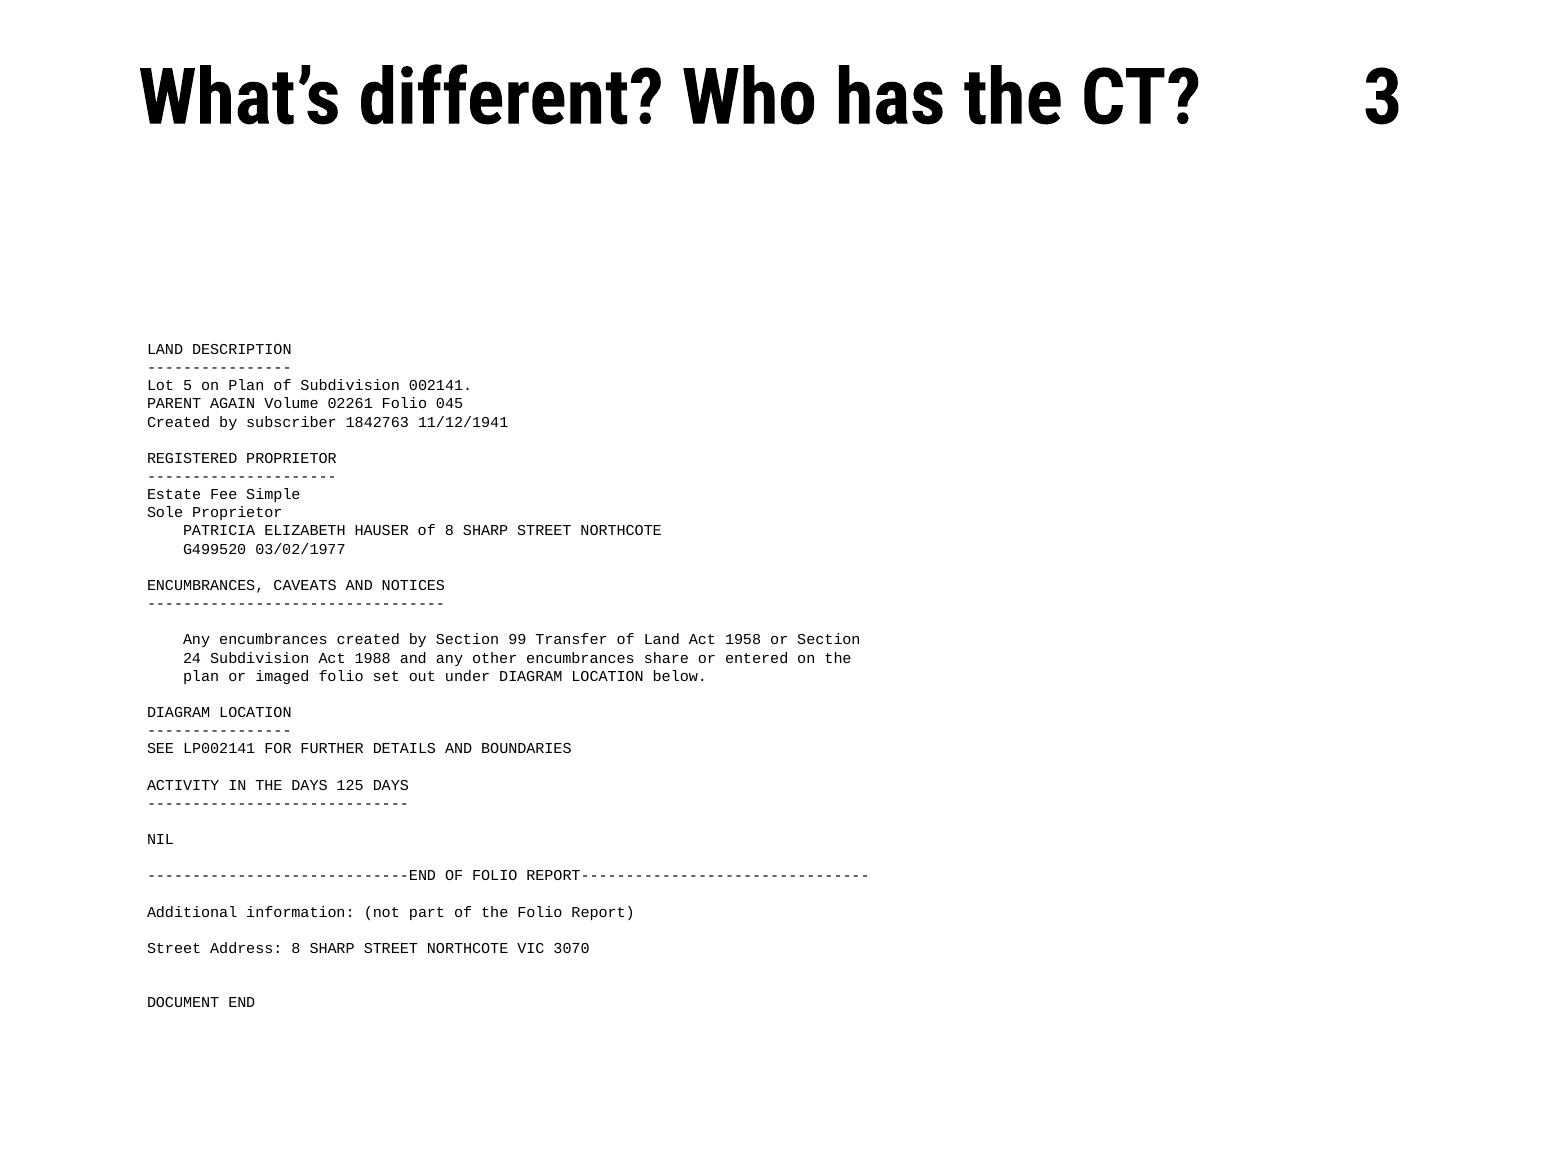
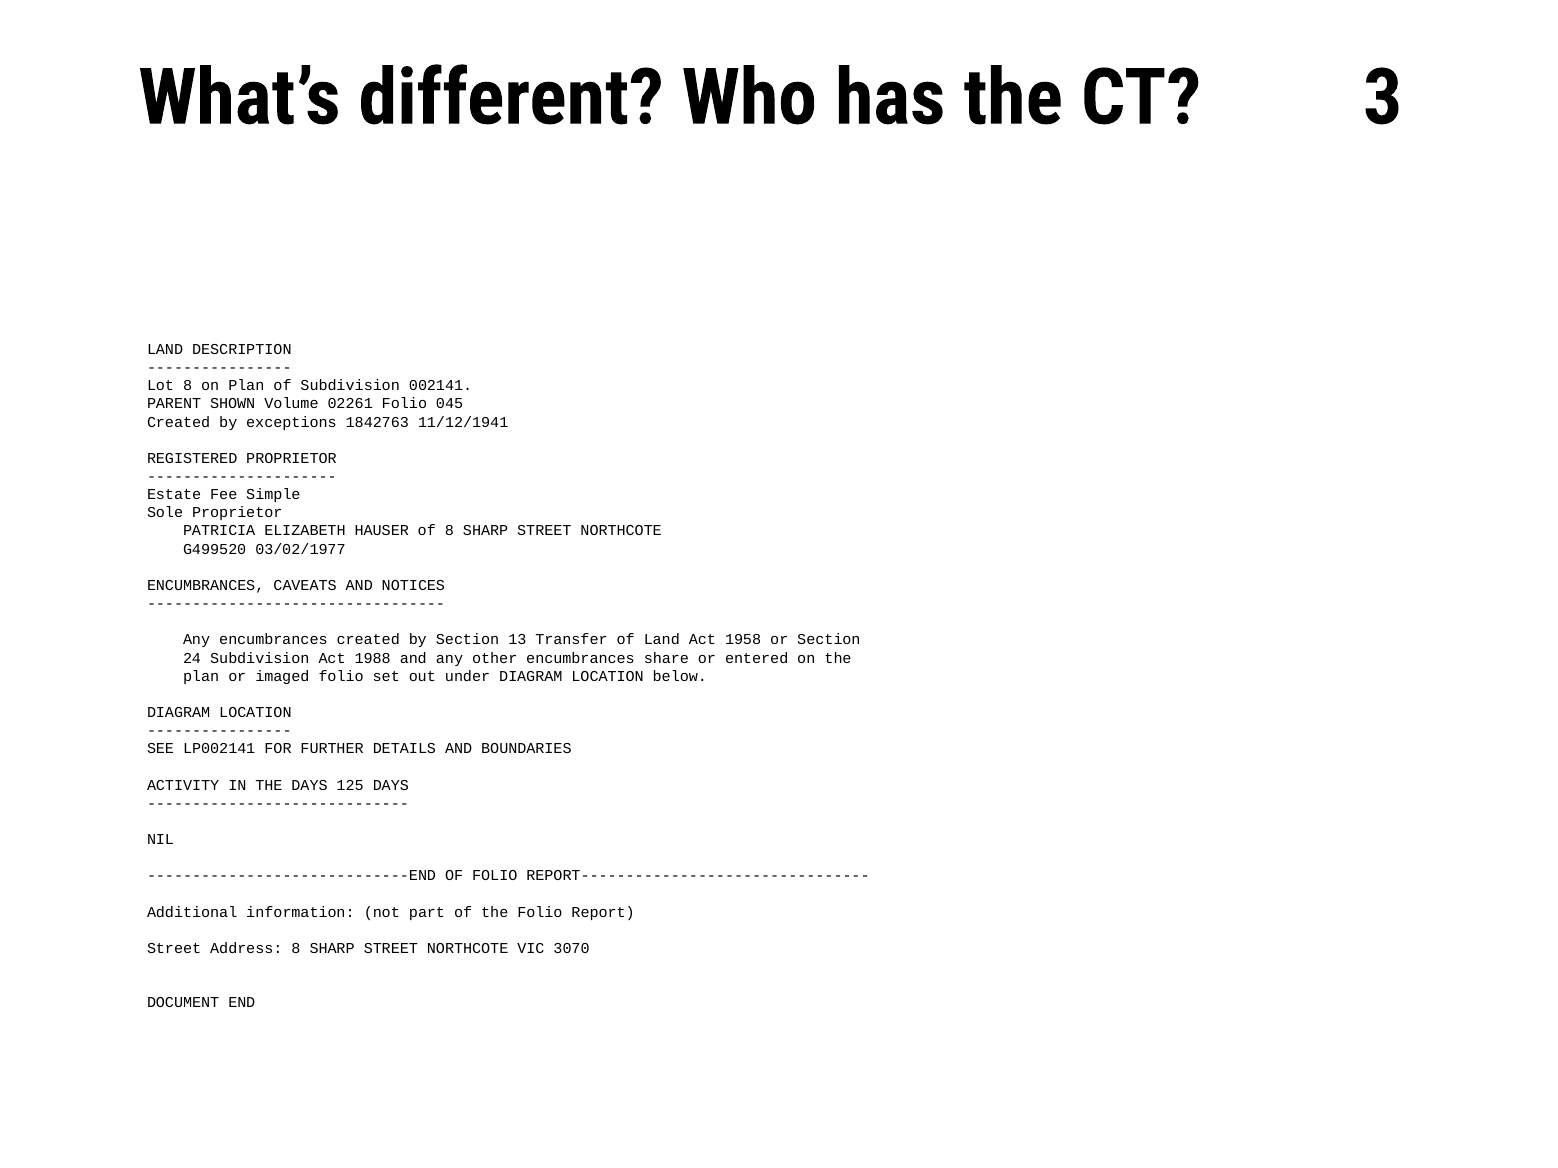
Lot 5: 5 -> 8
AGAIN: AGAIN -> SHOWN
subscriber: subscriber -> exceptions
99: 99 -> 13
